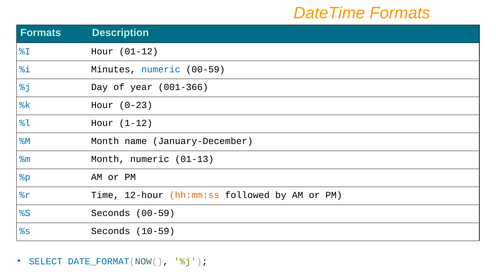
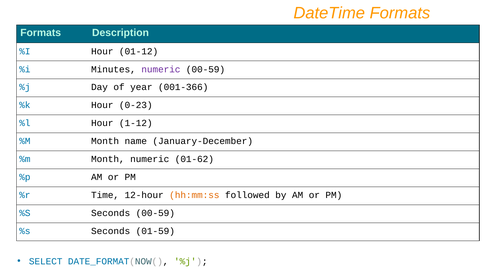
numeric at (161, 69) colour: blue -> purple
01-13: 01-13 -> 01-62
10-59: 10-59 -> 01-59
